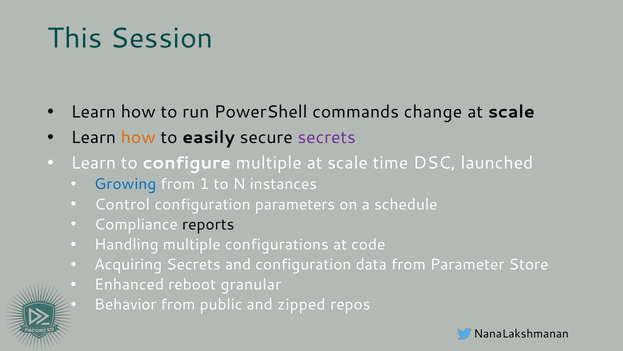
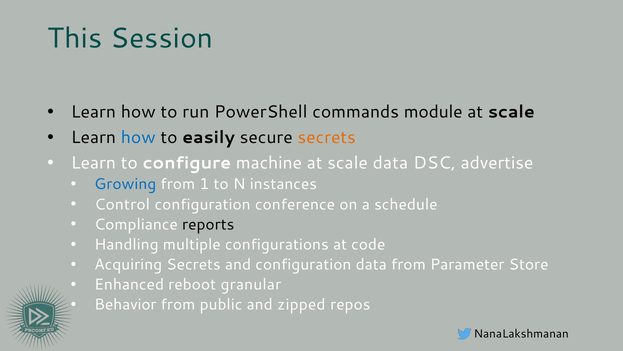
change: change -> module
how at (138, 137) colour: orange -> blue
secrets at (327, 137) colour: purple -> orange
configure multiple: multiple -> machine
scale time: time -> data
launched: launched -> advertise
parameters: parameters -> conference
